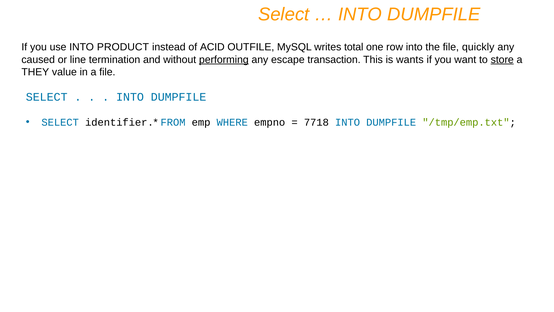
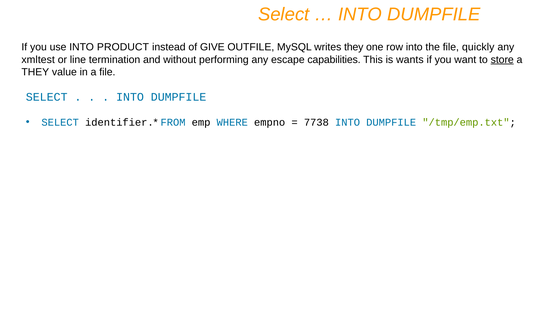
ACID: ACID -> GIVE
writes total: total -> they
caused: caused -> xmltest
performing underline: present -> none
transaction: transaction -> capabilities
7718: 7718 -> 7738
